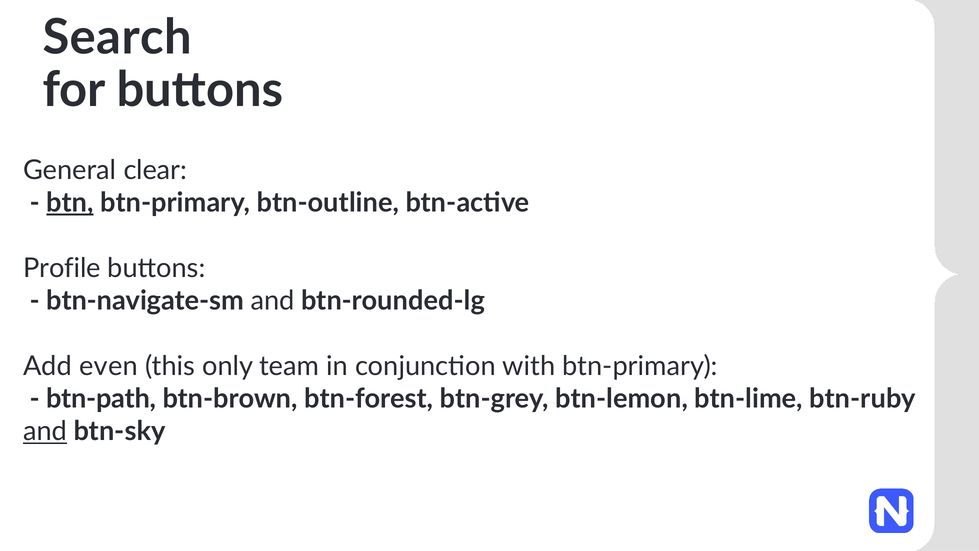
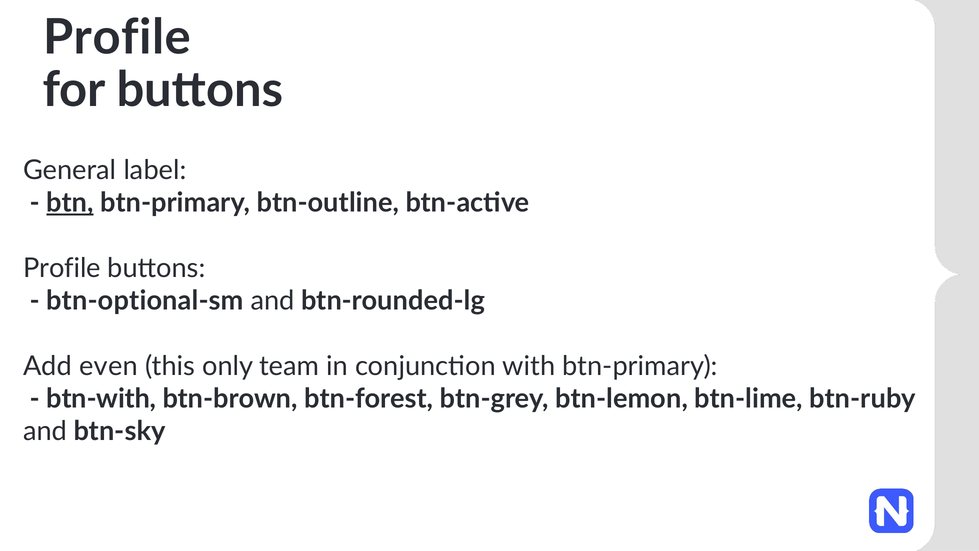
Search at (117, 37): Search -> Profile
clear: clear -> label
btn-navigate-sm: btn-navigate-sm -> btn-optional-sm
btn-path: btn-path -> btn-with
and at (45, 431) underline: present -> none
